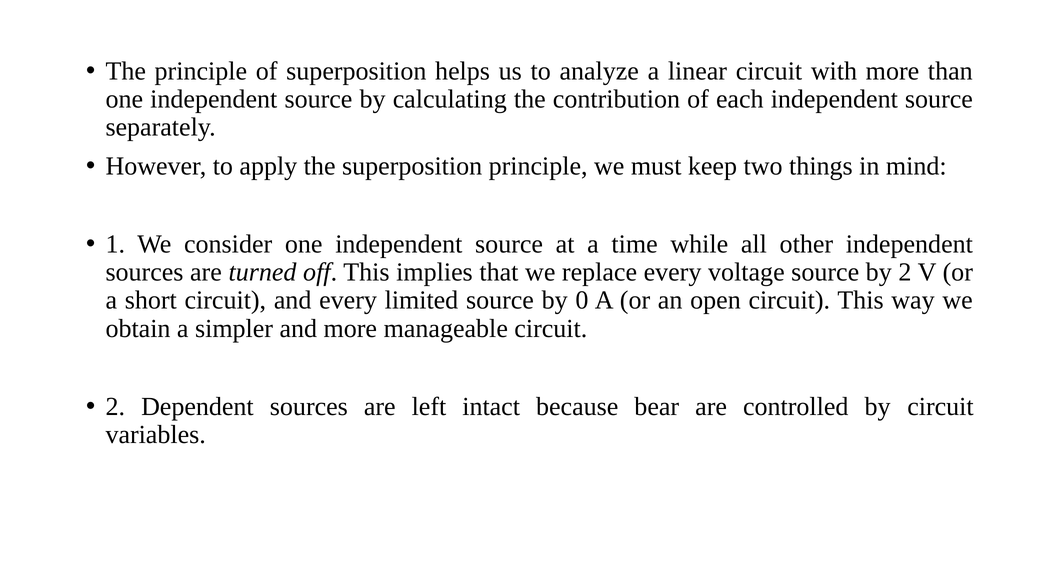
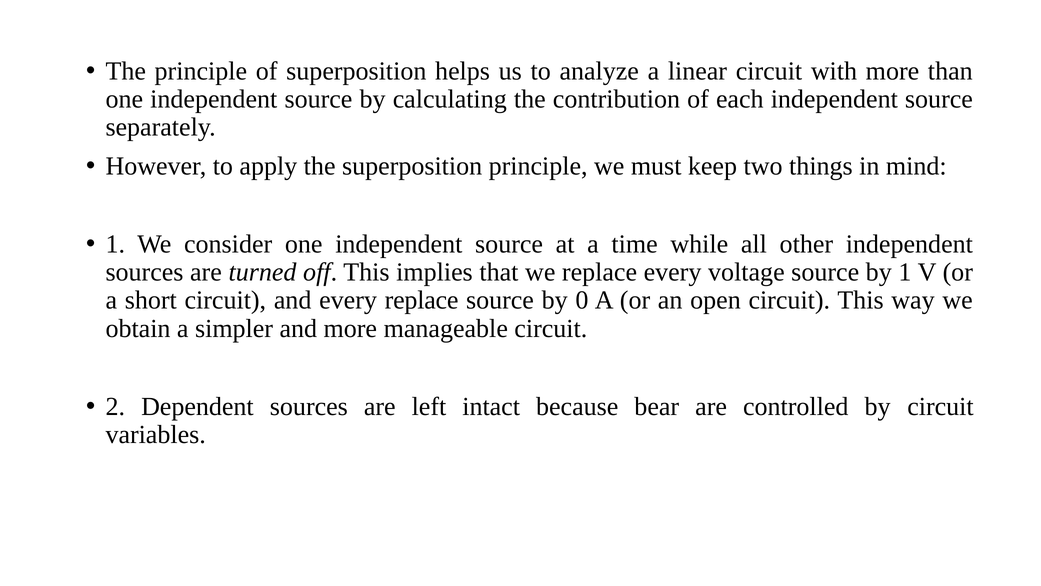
by 2: 2 -> 1
every limited: limited -> replace
